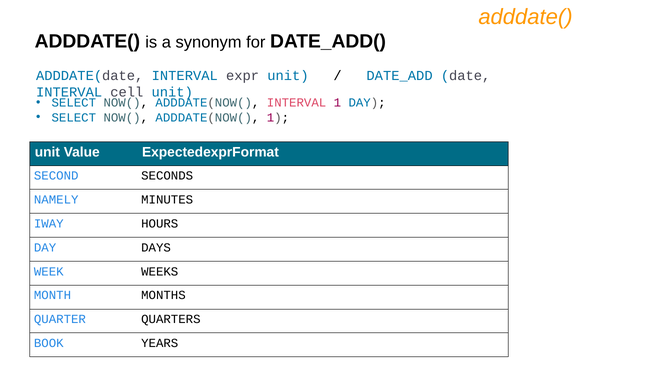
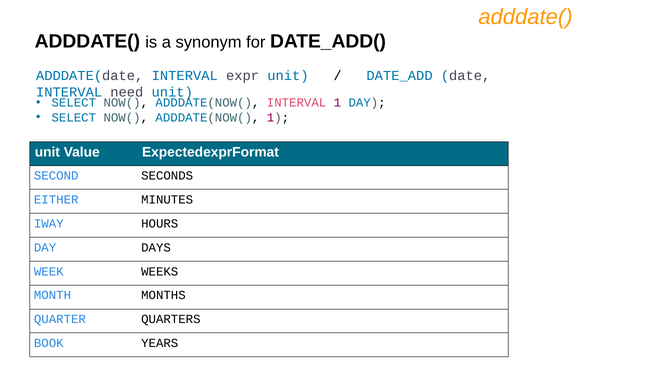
cell: cell -> need
NAMELY: NAMELY -> EITHER
